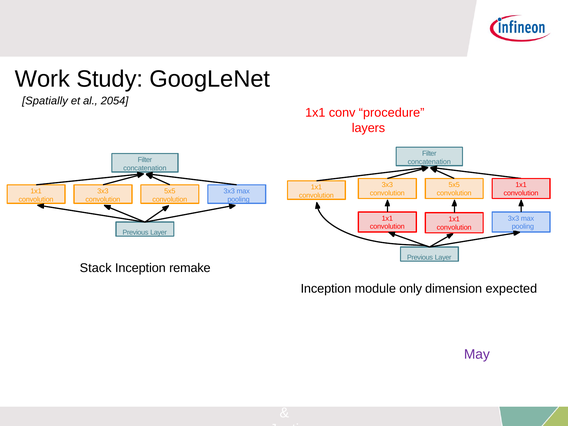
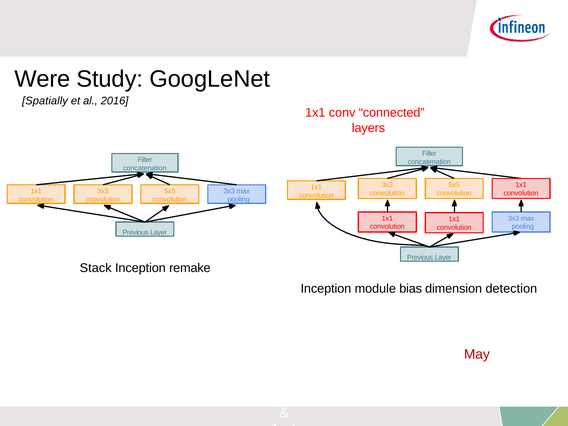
Work: Work -> Were
2054: 2054 -> 2016
procedure: procedure -> connected
only: only -> bias
expected: expected -> detection
May colour: purple -> red
